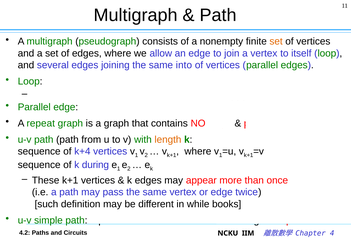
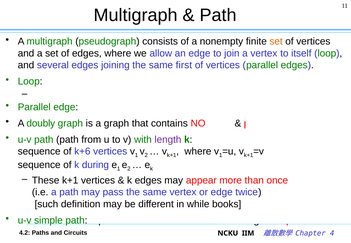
into: into -> first
repeat: repeat -> doubly
length colour: orange -> purple
k+4: k+4 -> k+6
